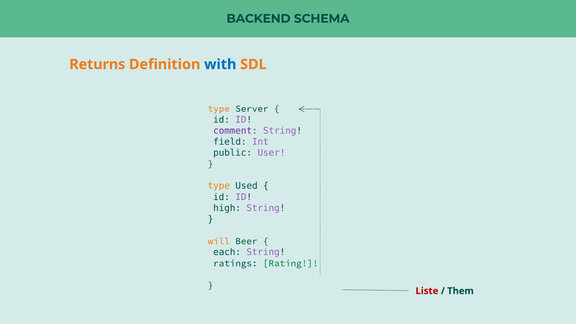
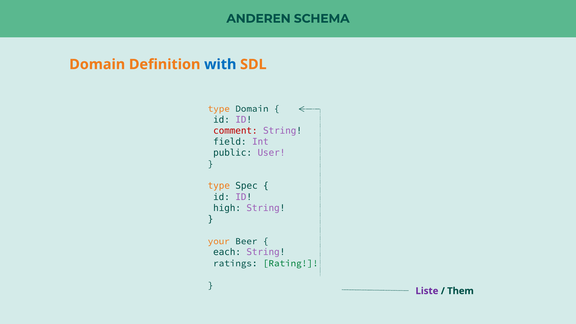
BACKEND: BACKEND -> ANDEREN
Returns at (97, 64): Returns -> Domain
type Server: Server -> Domain
comment colour: purple -> red
Used: Used -> Spec
will: will -> your
Liste colour: red -> purple
